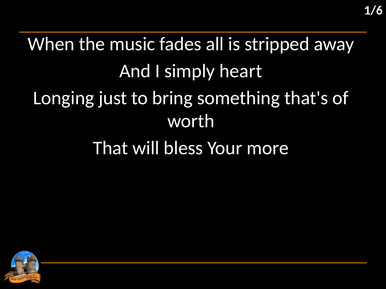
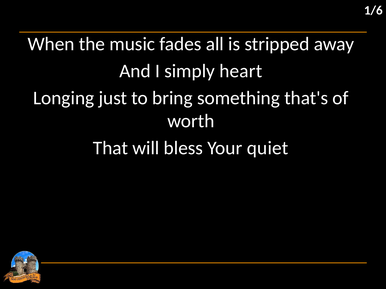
more: more -> quiet
